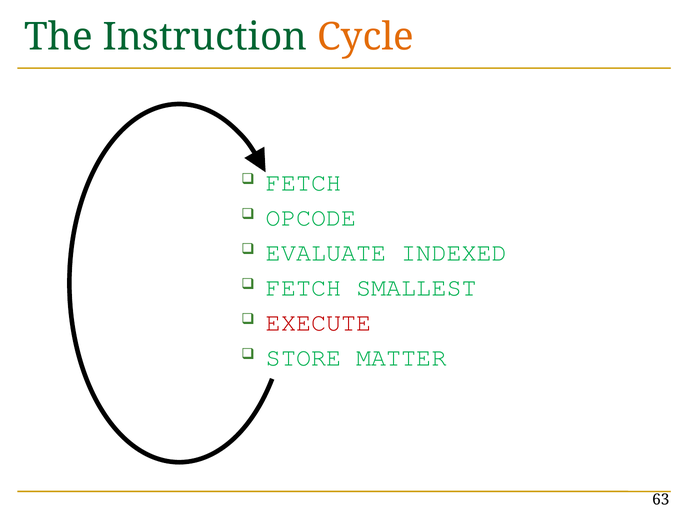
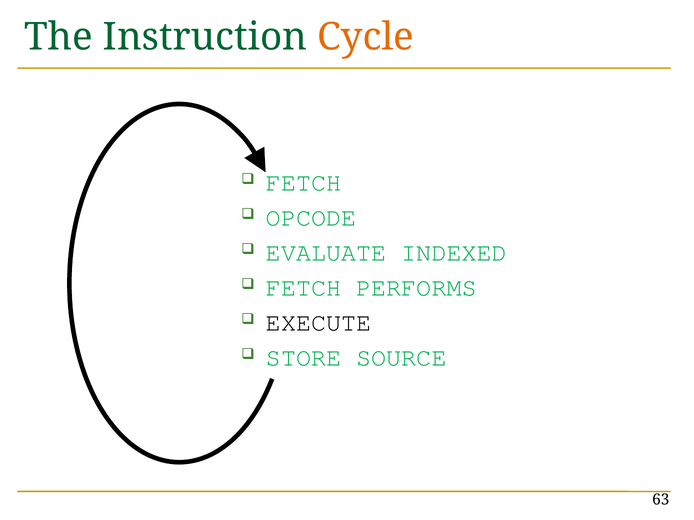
SMALLEST: SMALLEST -> PERFORMS
EXECUTE colour: red -> black
MATTER: MATTER -> SOURCE
